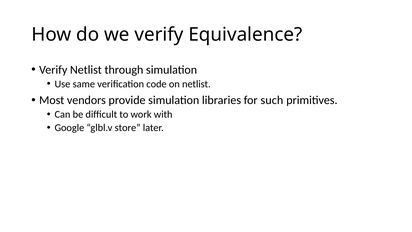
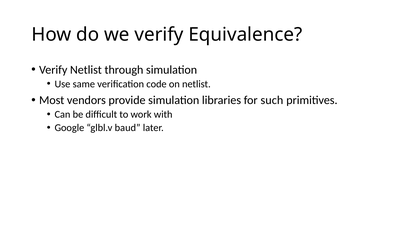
store: store -> baud
